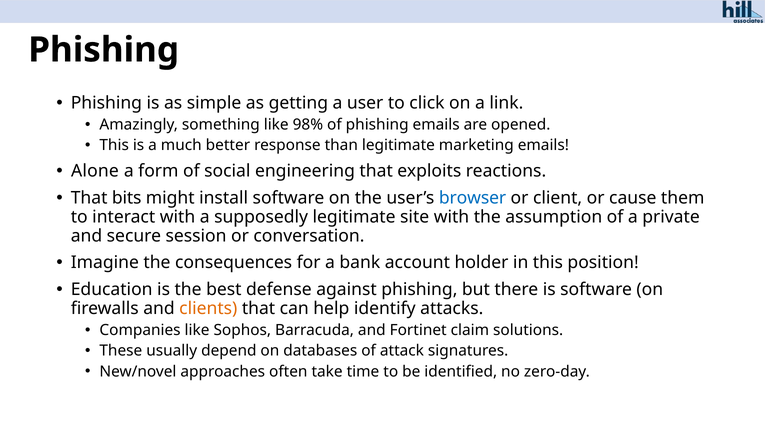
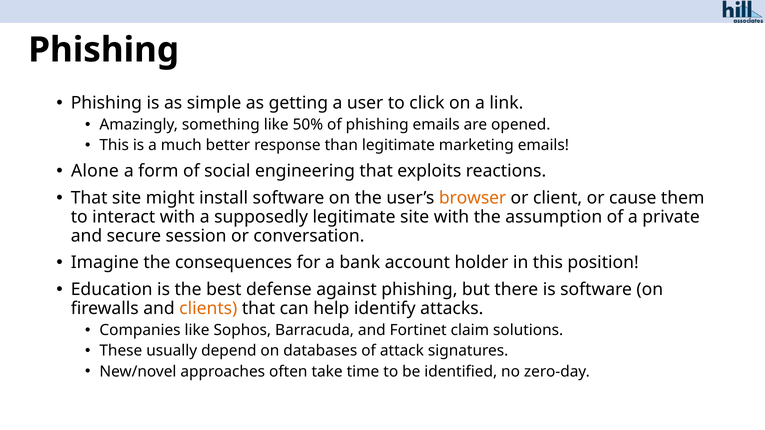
98%: 98% -> 50%
That bits: bits -> site
browser colour: blue -> orange
